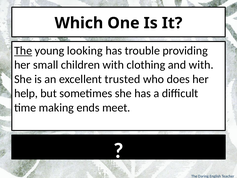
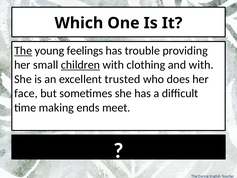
looking: looking -> feelings
children underline: none -> present
help: help -> face
